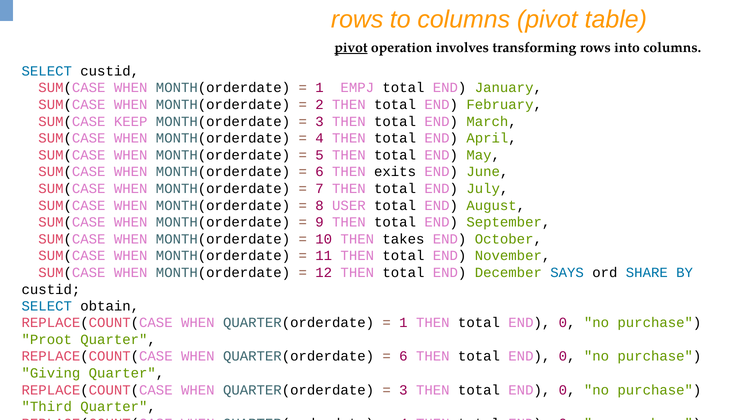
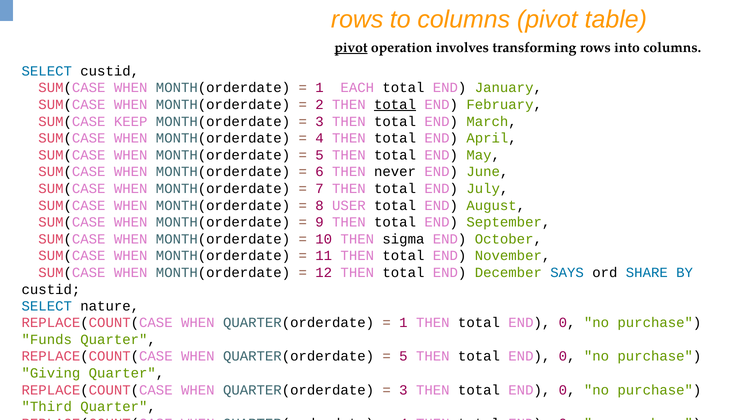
EMPJ: EMPJ -> EACH
total at (395, 104) underline: none -> present
exits: exits -> never
takes: takes -> sigma
obtain: obtain -> nature
Proot: Proot -> Funds
6 at (403, 356): 6 -> 5
